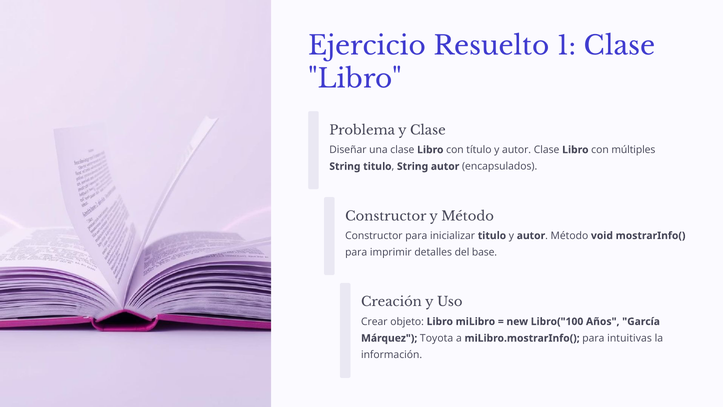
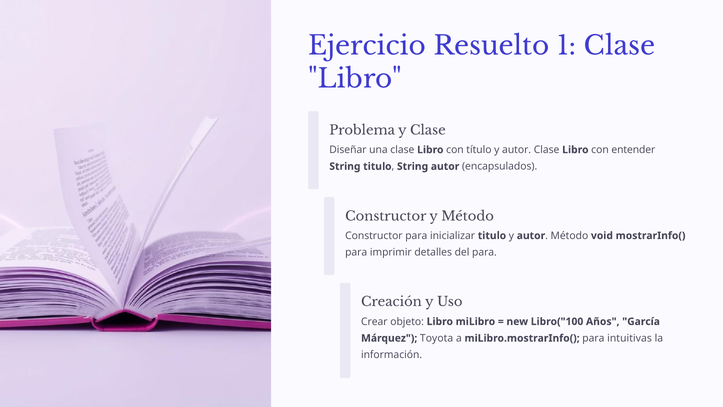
múltiples: múltiples -> entender
del base: base -> para
